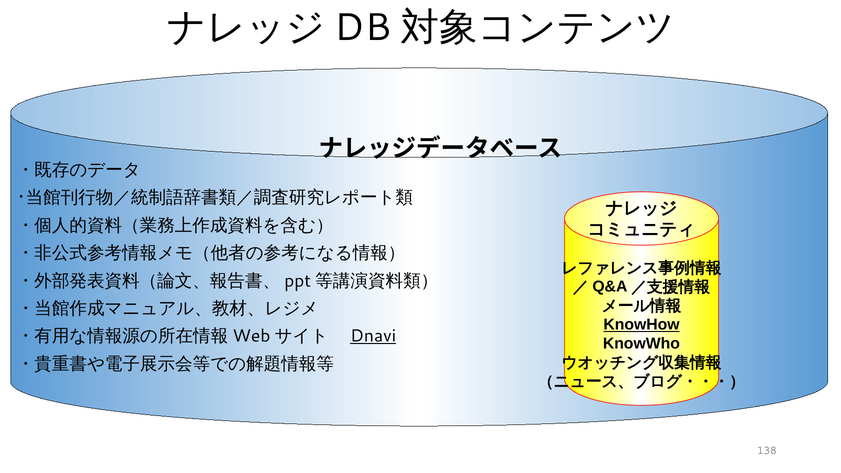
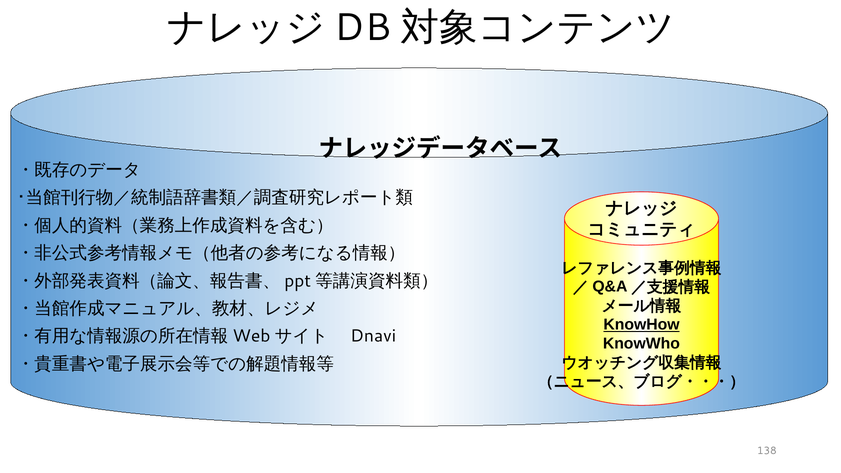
Dnavi underline: present -> none
